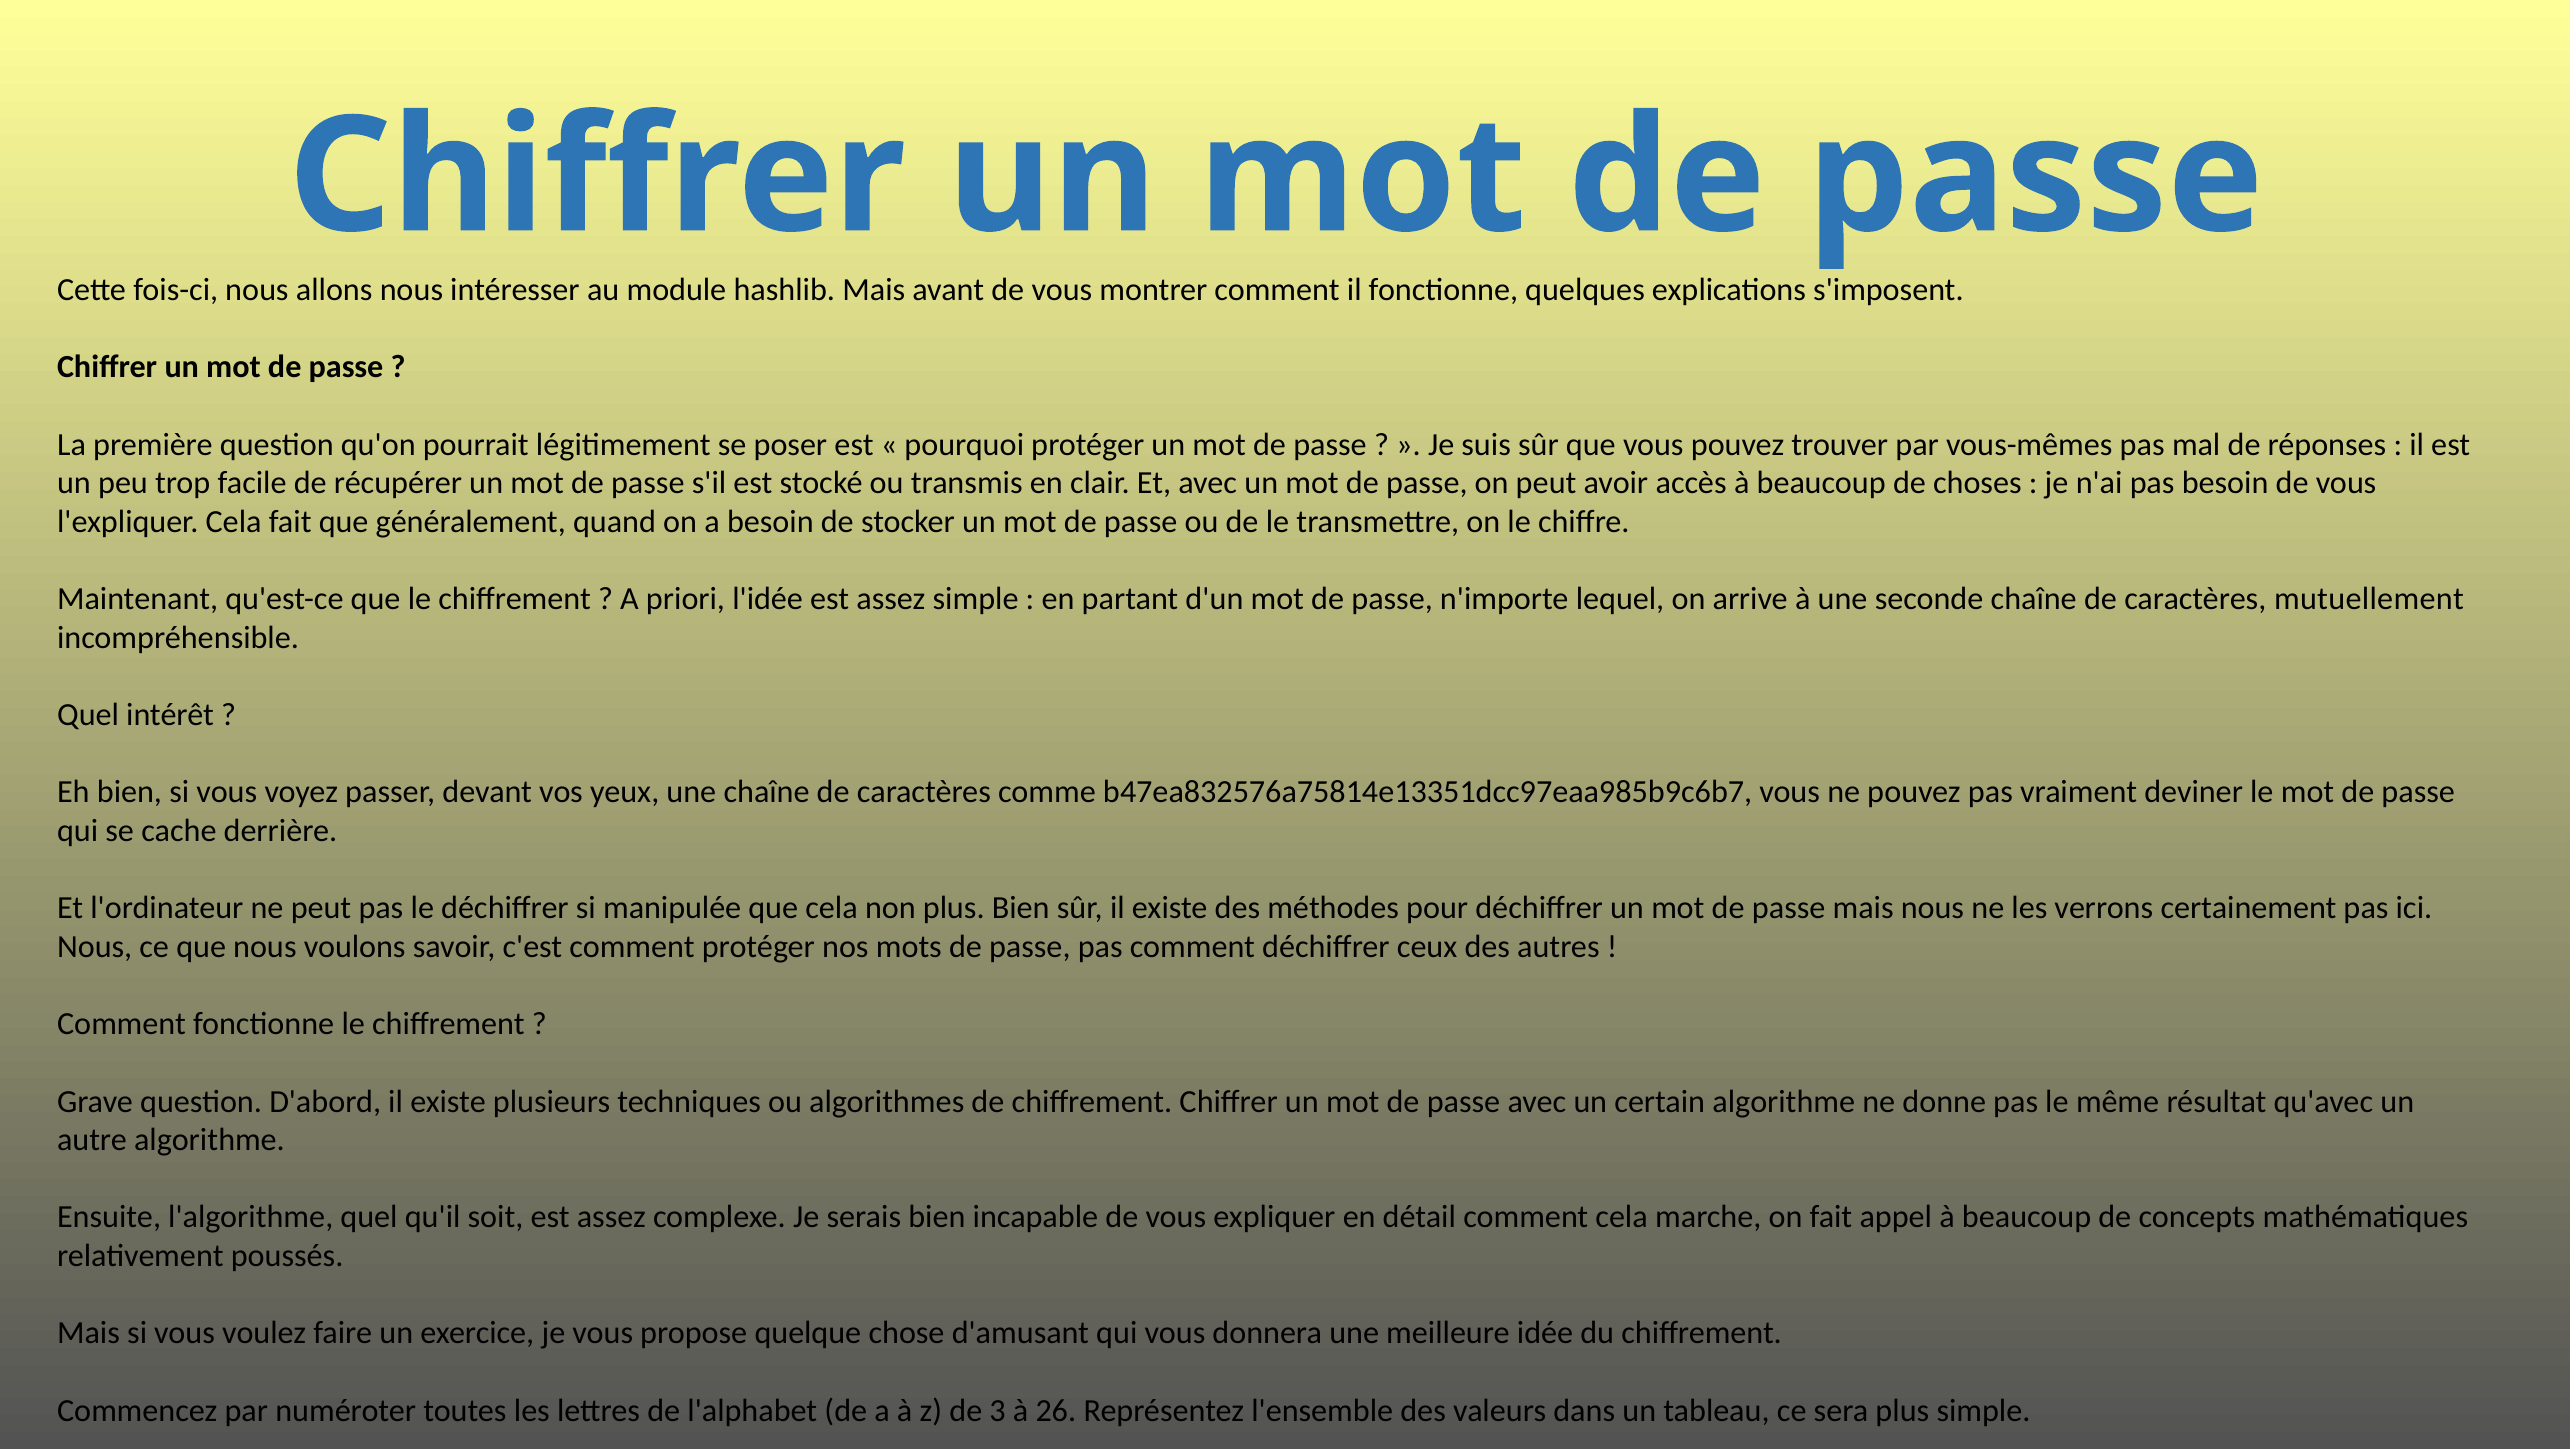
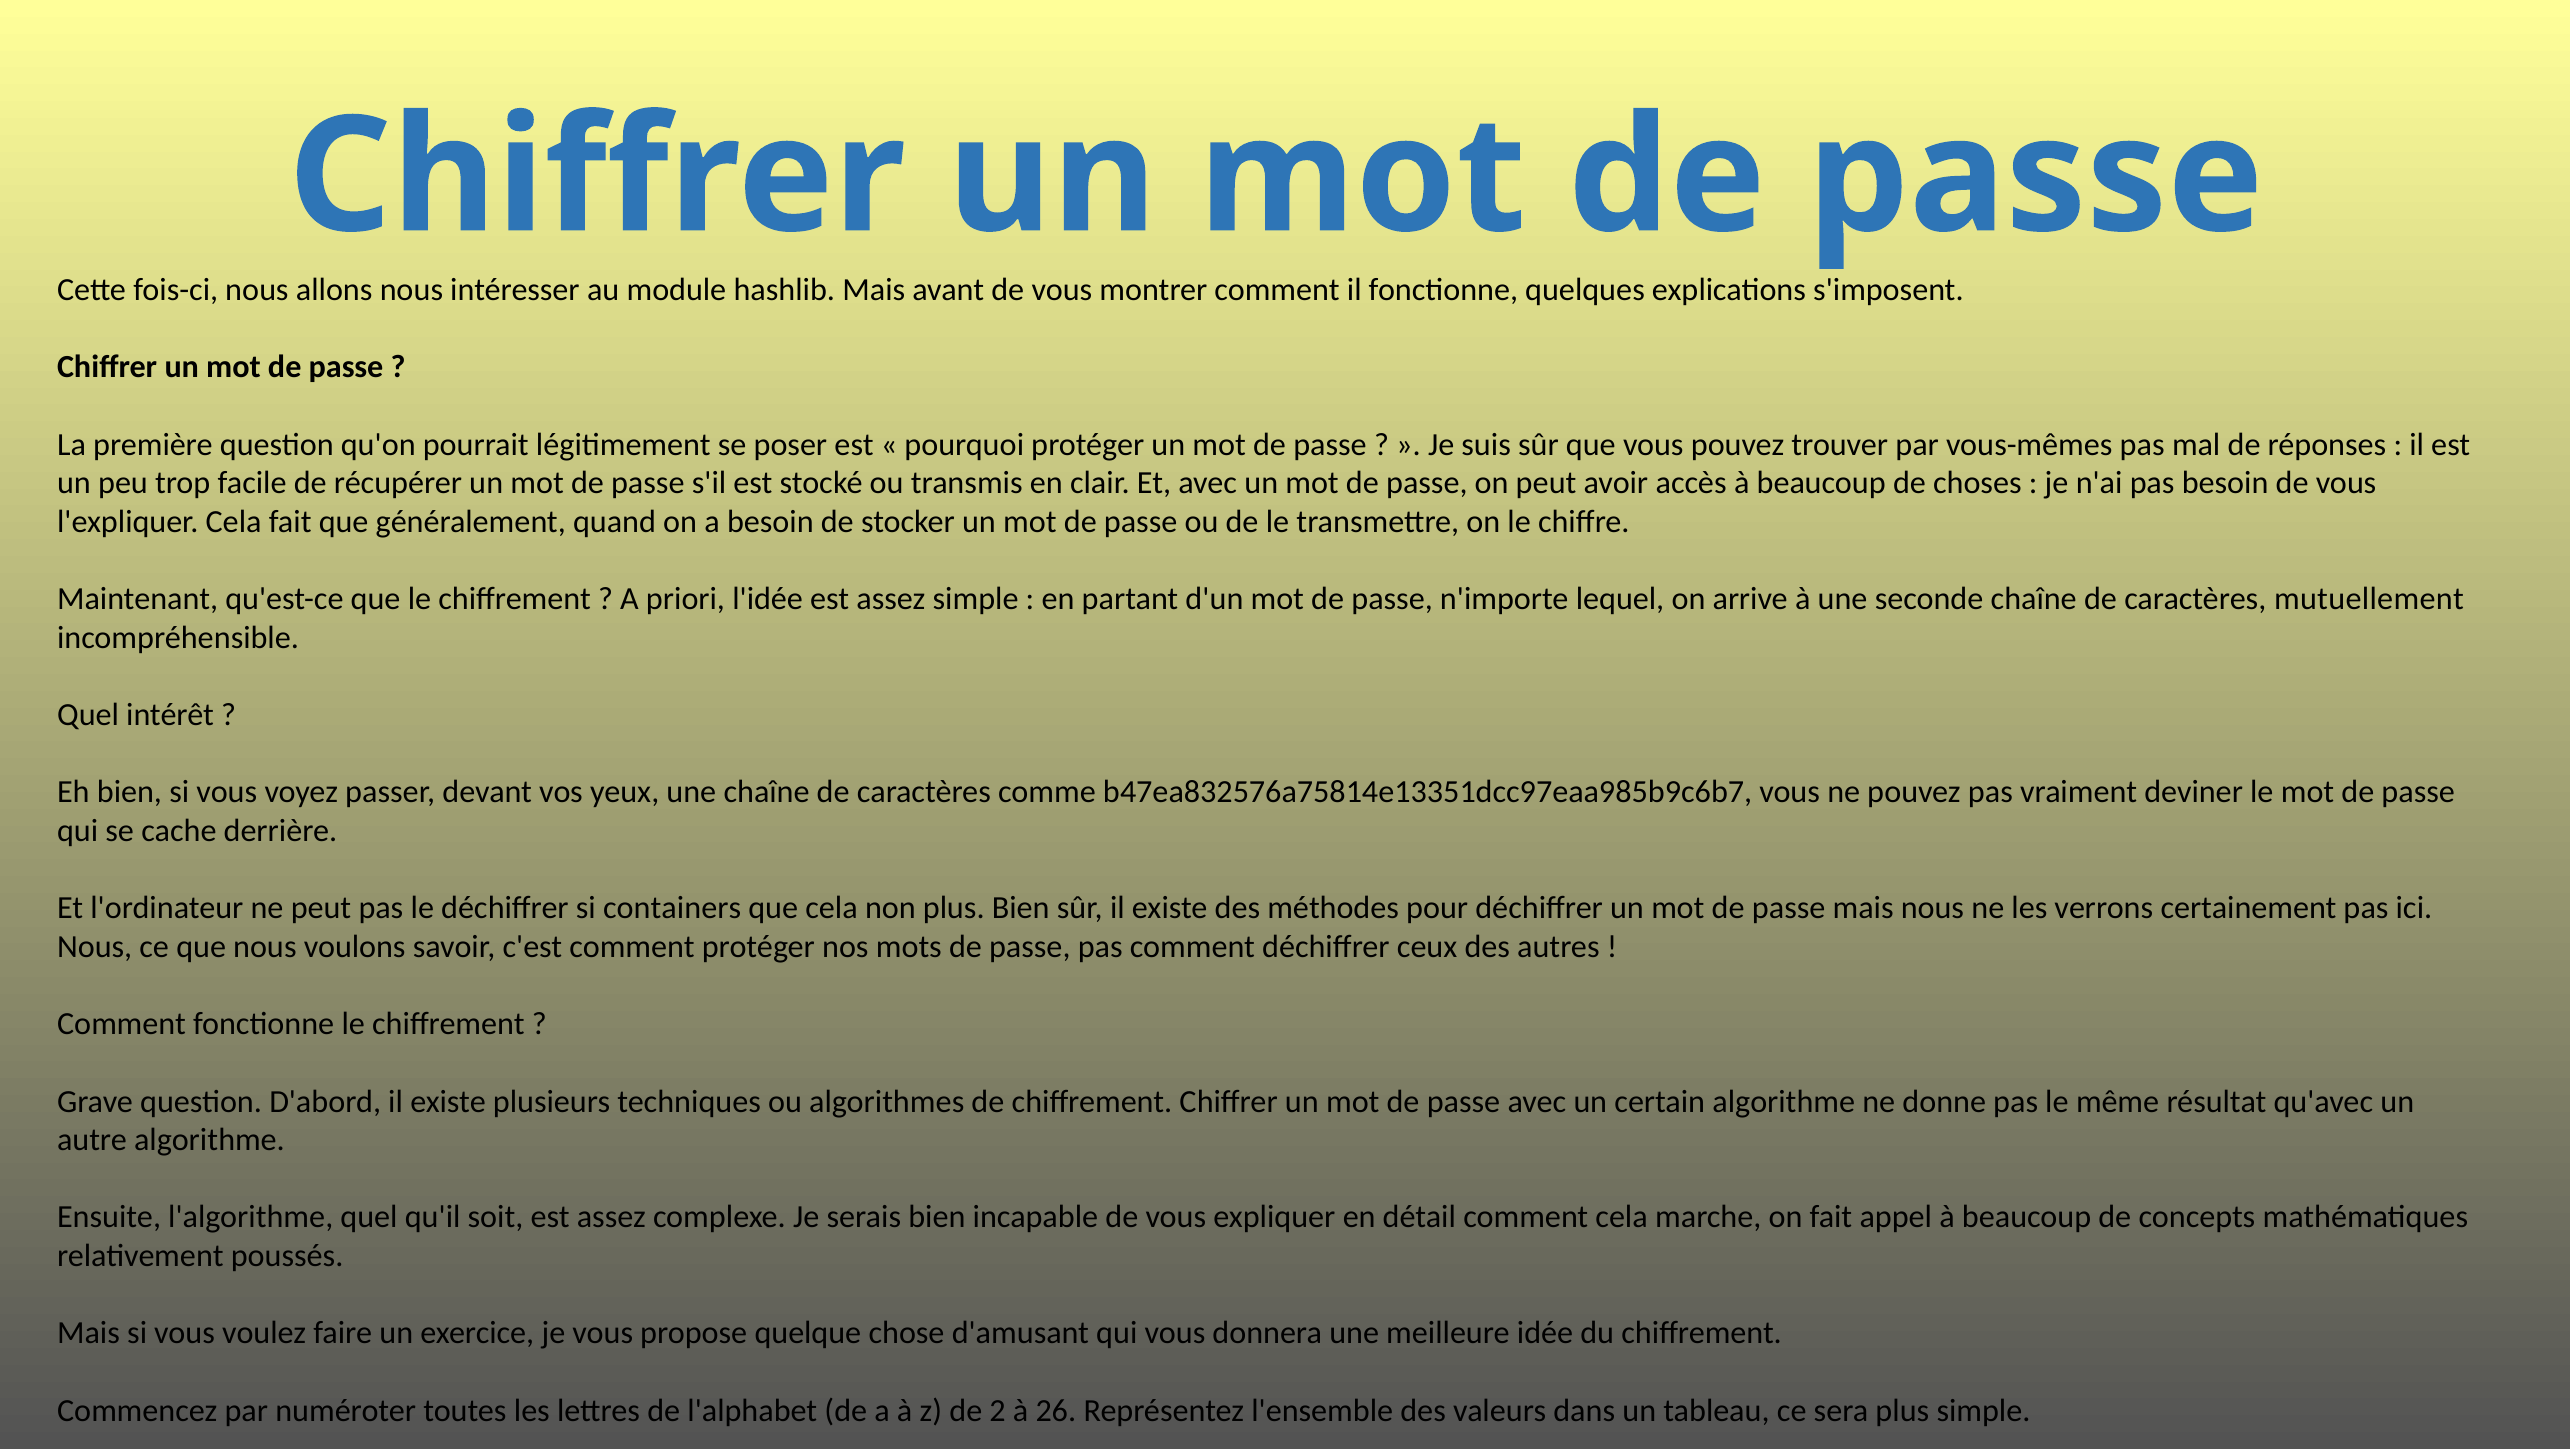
manipulée: manipulée -> containers
3: 3 -> 2
